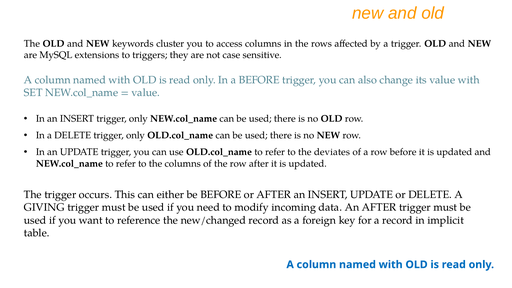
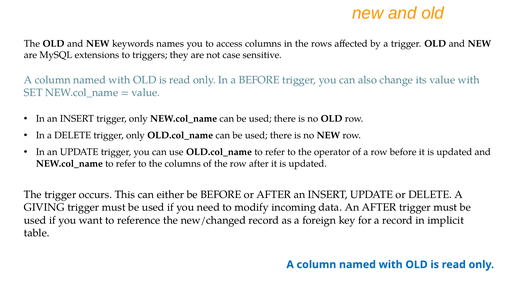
cluster: cluster -> names
deviates: deviates -> operator
